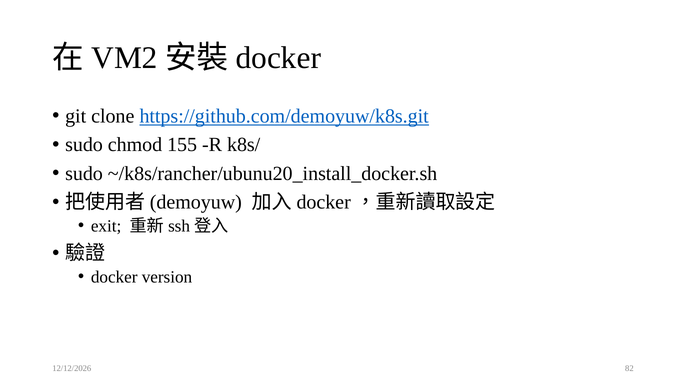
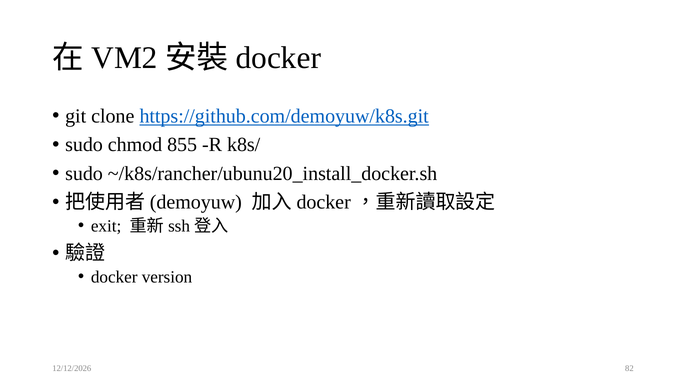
155: 155 -> 855
